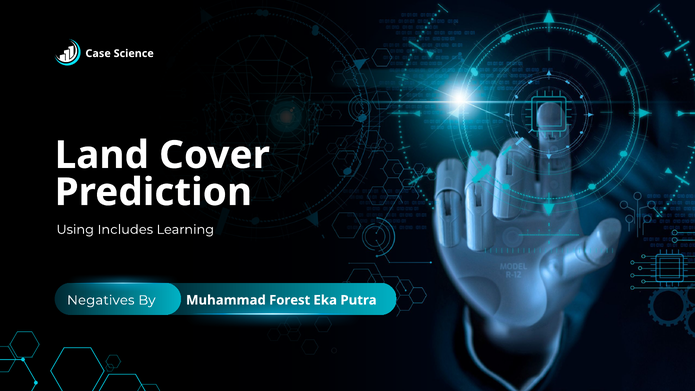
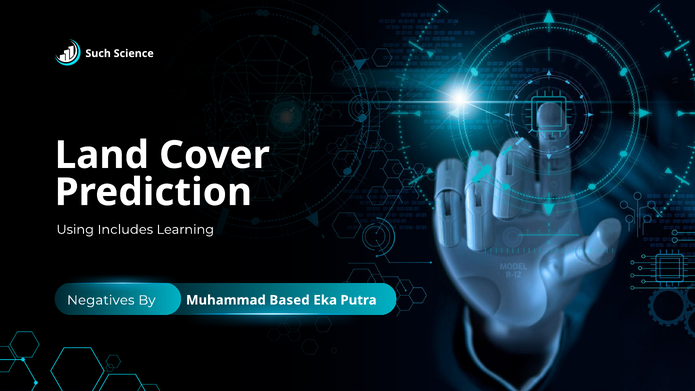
Case: Case -> Such
Forest: Forest -> Based
